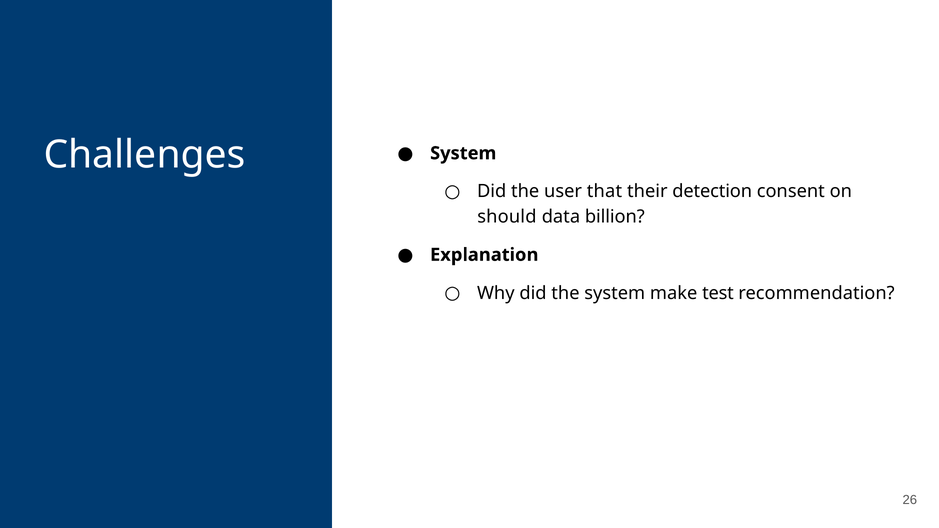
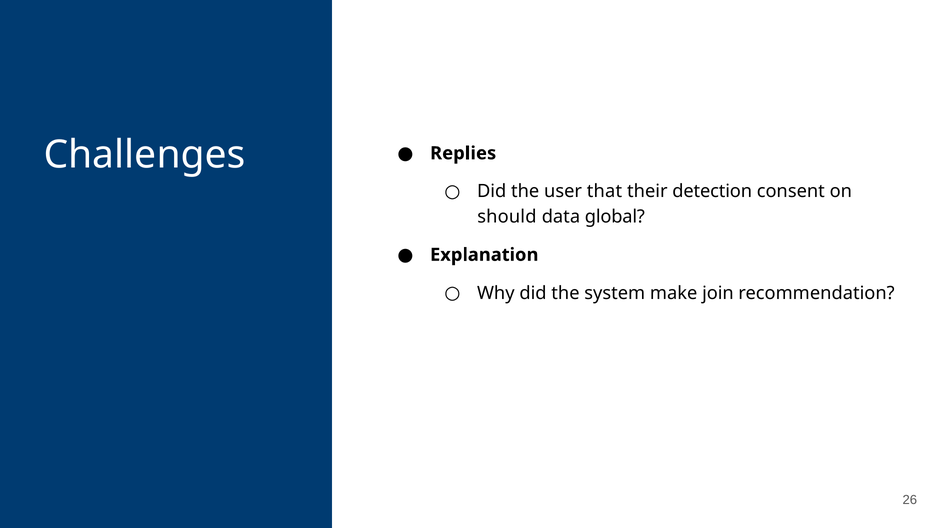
System at (463, 153): System -> Replies
billion: billion -> global
test: test -> join
